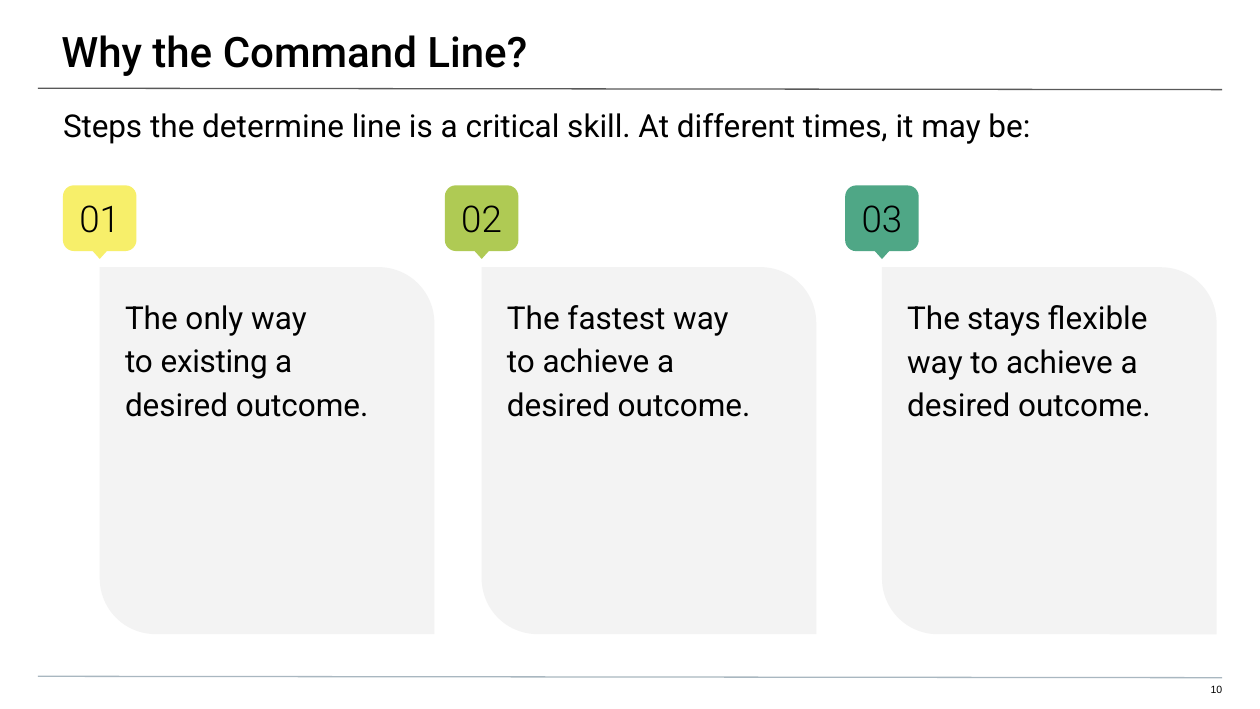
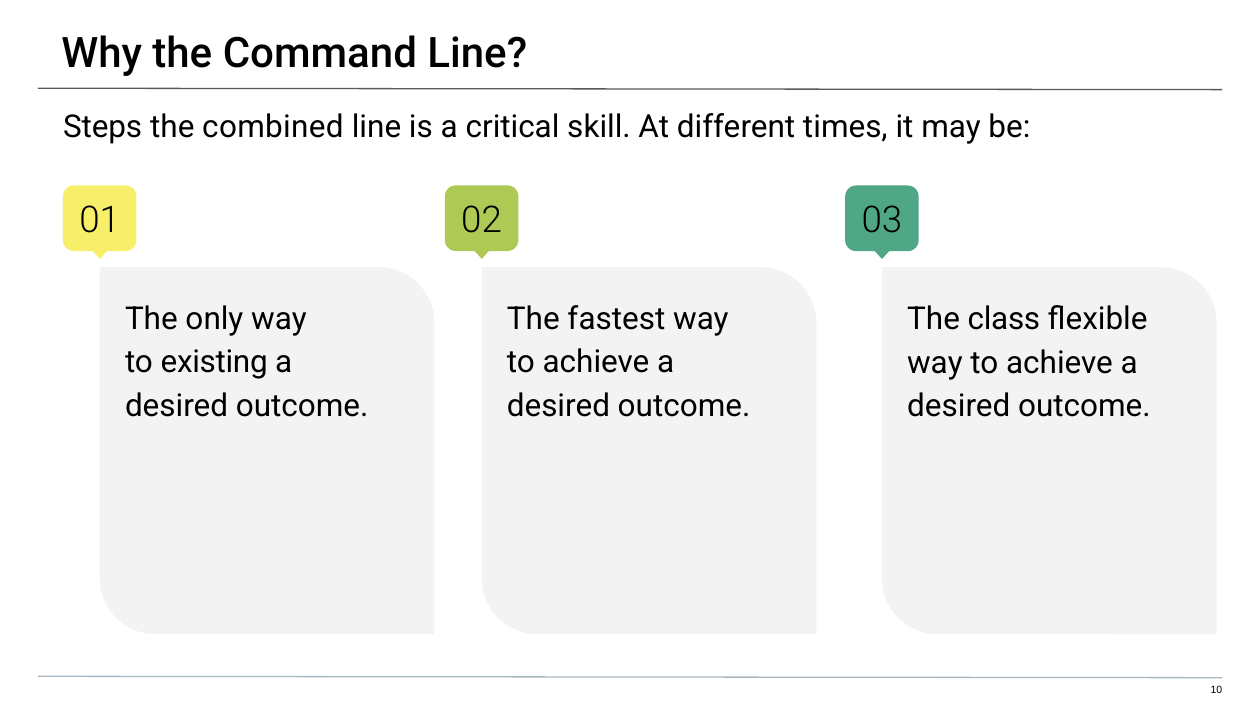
determine: determine -> combined
stays: stays -> class
